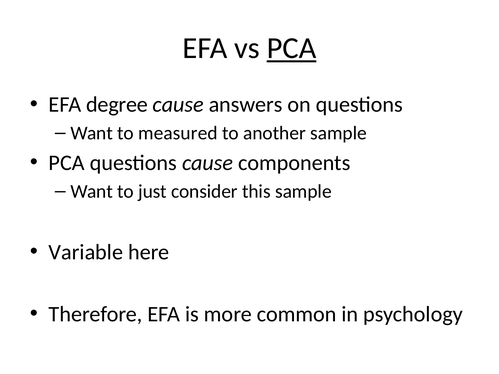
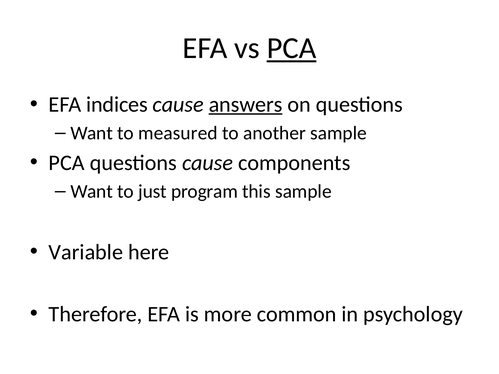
degree: degree -> indices
answers underline: none -> present
consider: consider -> program
